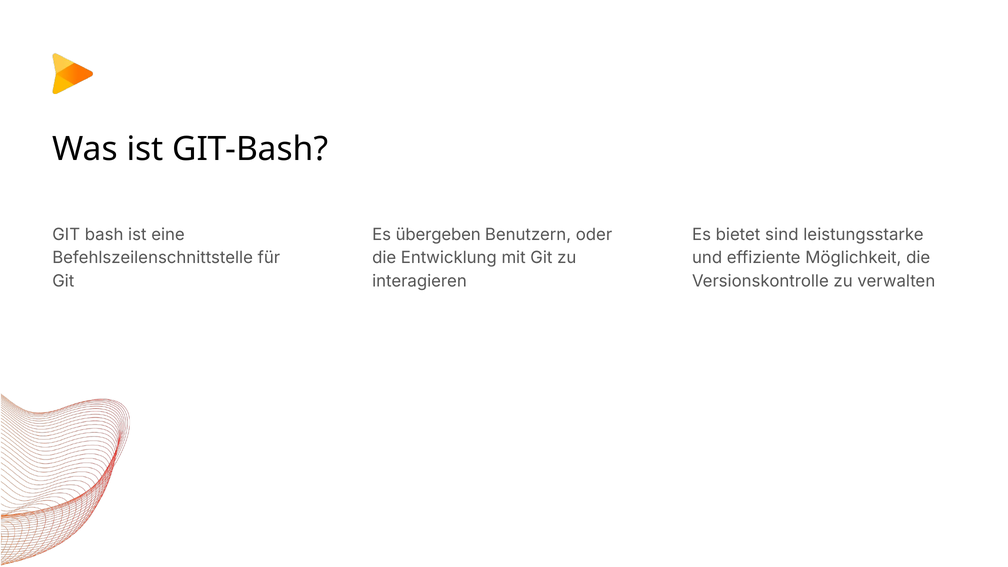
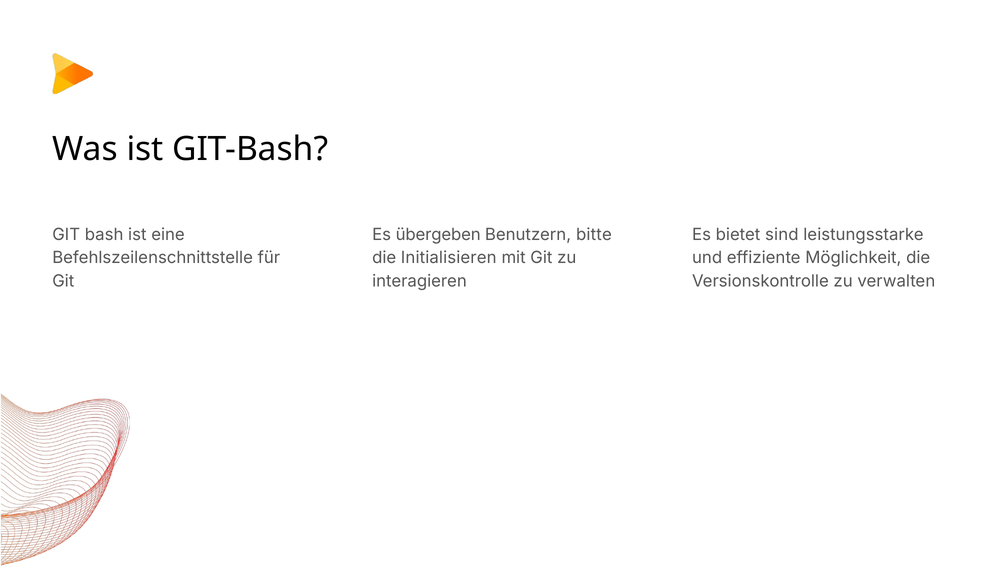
oder: oder -> bitte
Entwicklung: Entwicklung -> Initialisieren
